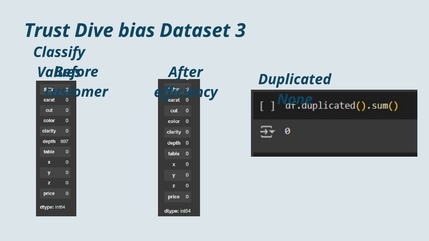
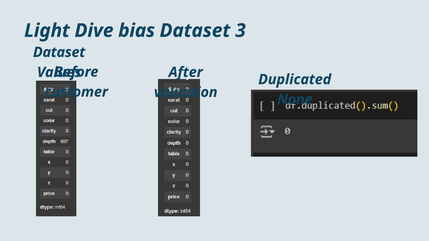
Trust: Trust -> Light
Classify at (59, 52): Classify -> Dataset
efficiency: efficiency -> valuation
